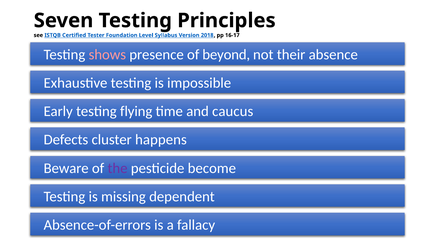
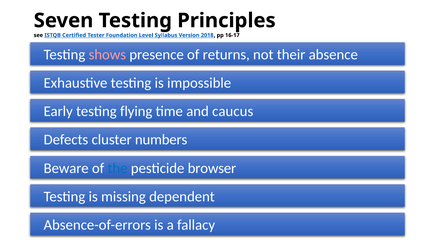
beyond: beyond -> returns
happens: happens -> numbers
the colour: purple -> blue
become: become -> browser
